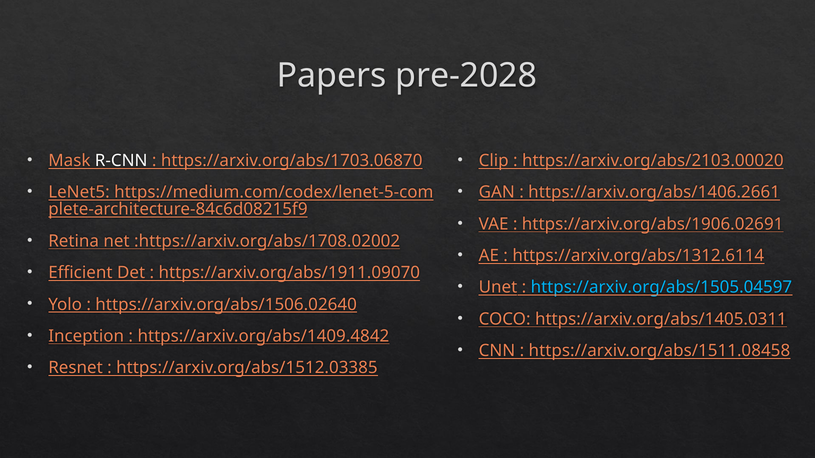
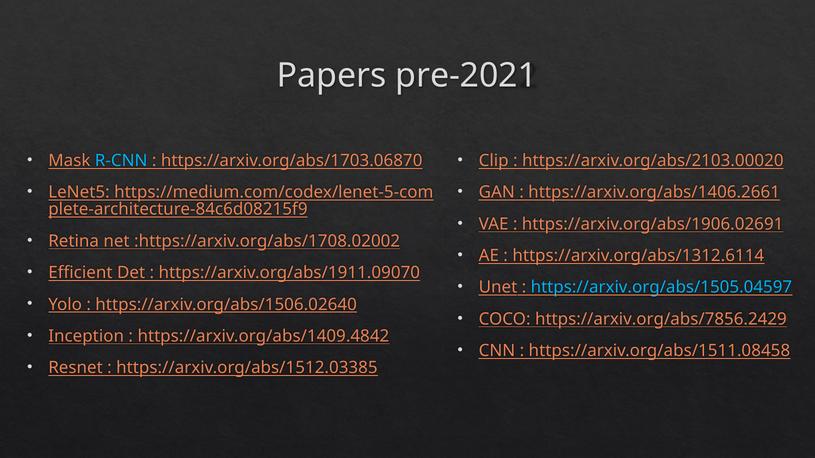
pre-2028: pre-2028 -> pre-2021
R-CNN colour: white -> light blue
https://arxiv.org/abs/1405.0311: https://arxiv.org/abs/1405.0311 -> https://arxiv.org/abs/7856.2429
